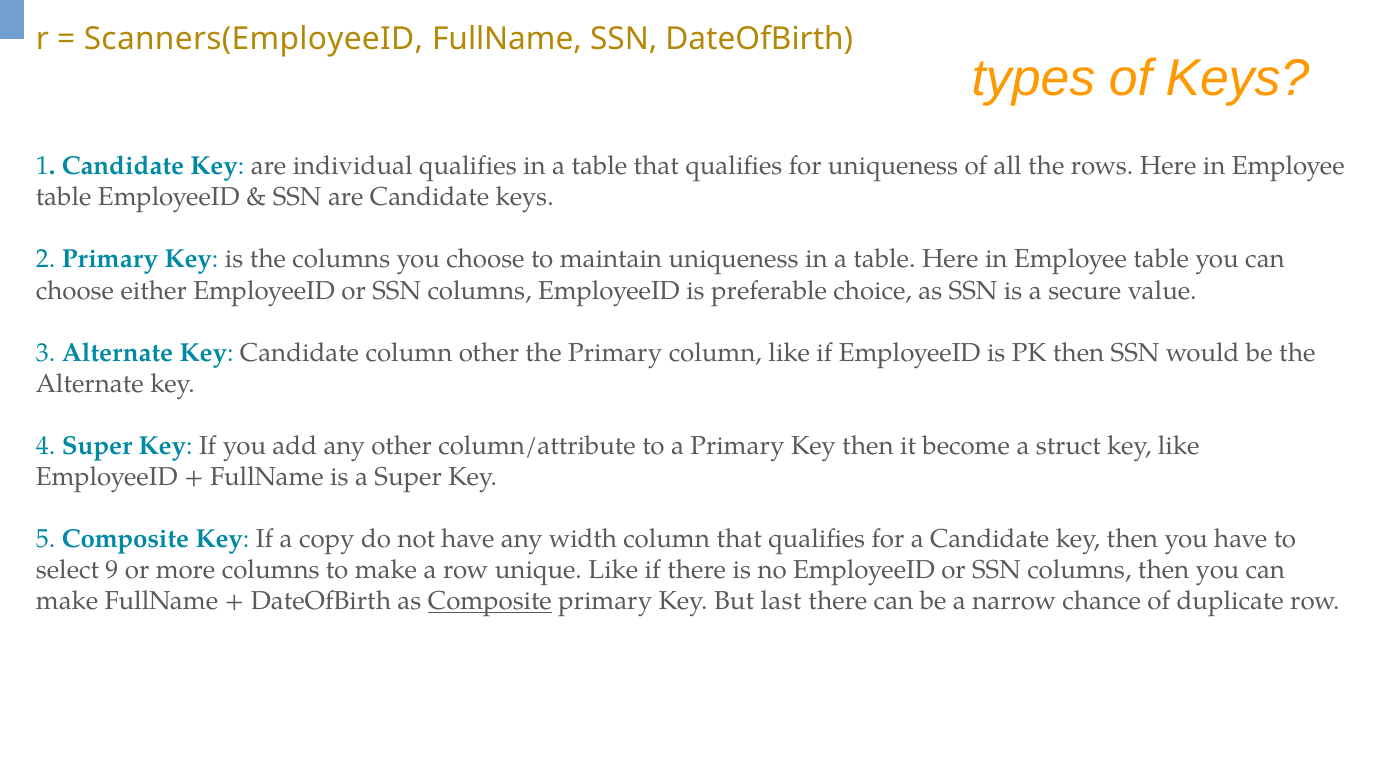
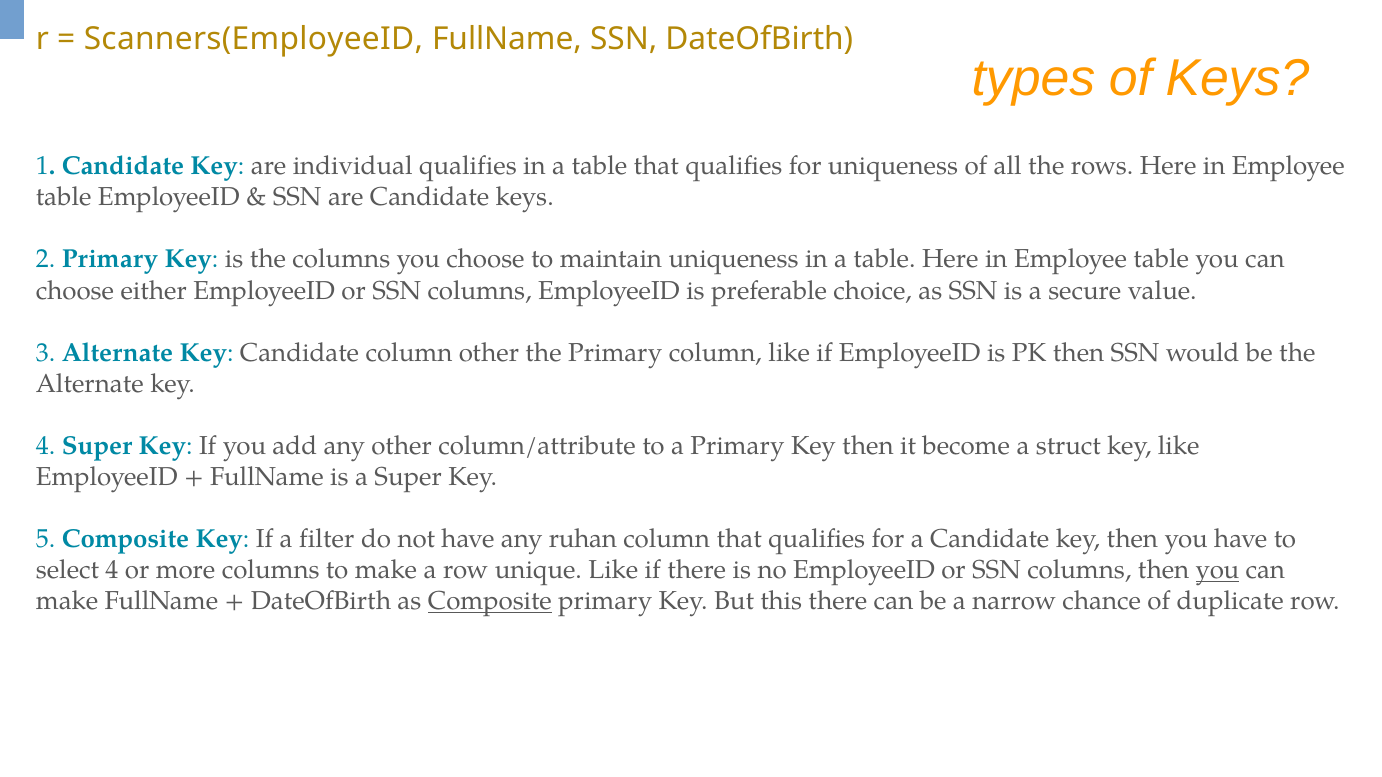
copy: copy -> filter
width: width -> ruhan
select 9: 9 -> 4
you at (1218, 570) underline: none -> present
last: last -> this
